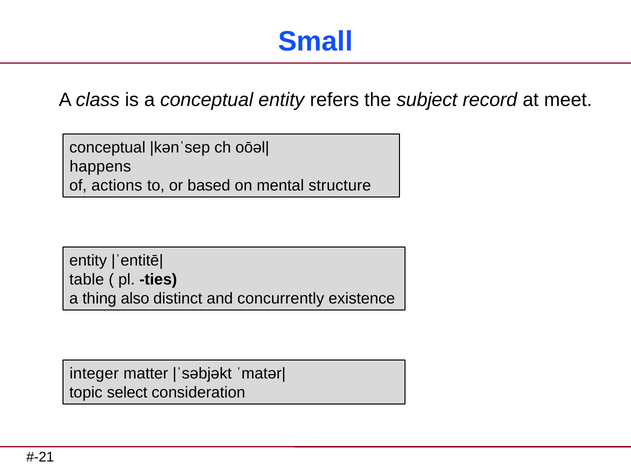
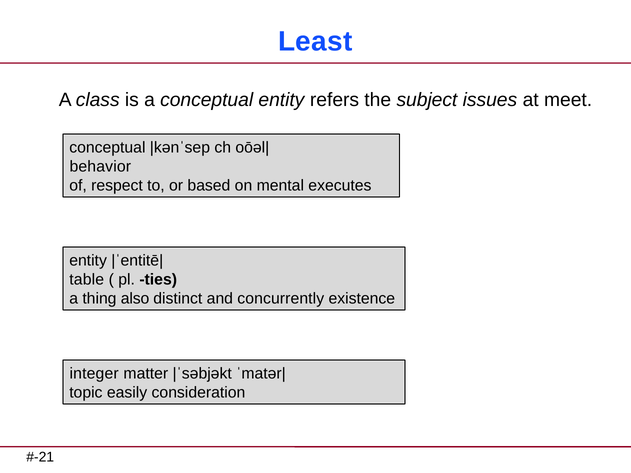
Small: Small -> Least
record: record -> issues
happens: happens -> behavior
actions: actions -> respect
structure: structure -> executes
select: select -> easily
